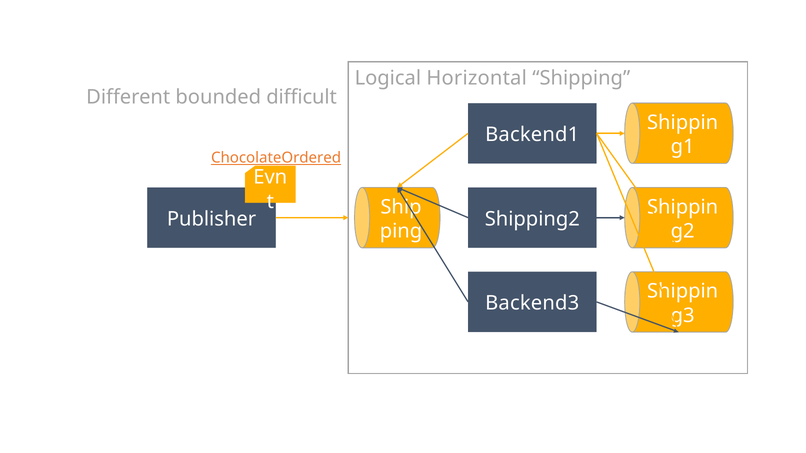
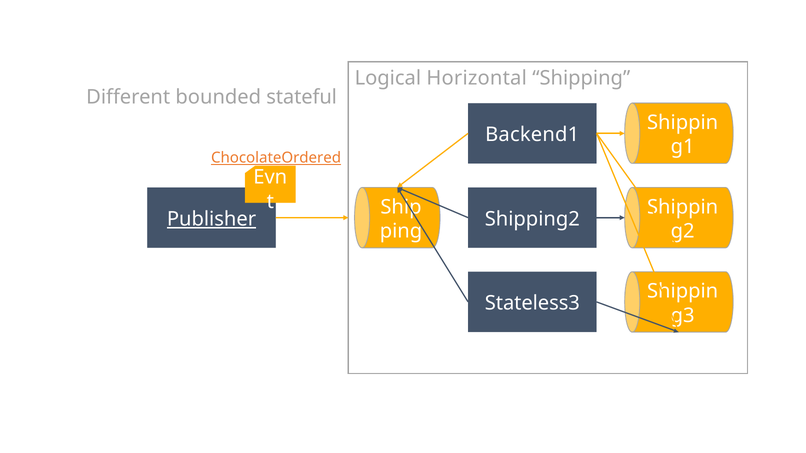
difficult: difficult -> stateful
Publisher underline: none -> present
Backend3: Backend3 -> Stateless3
